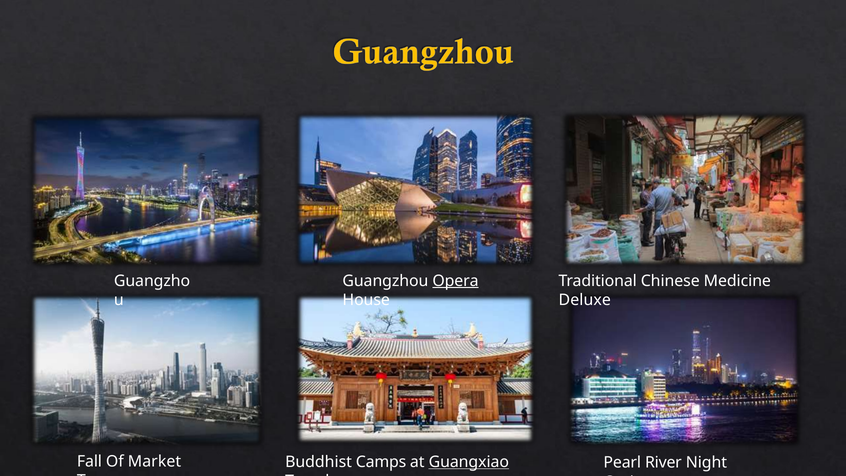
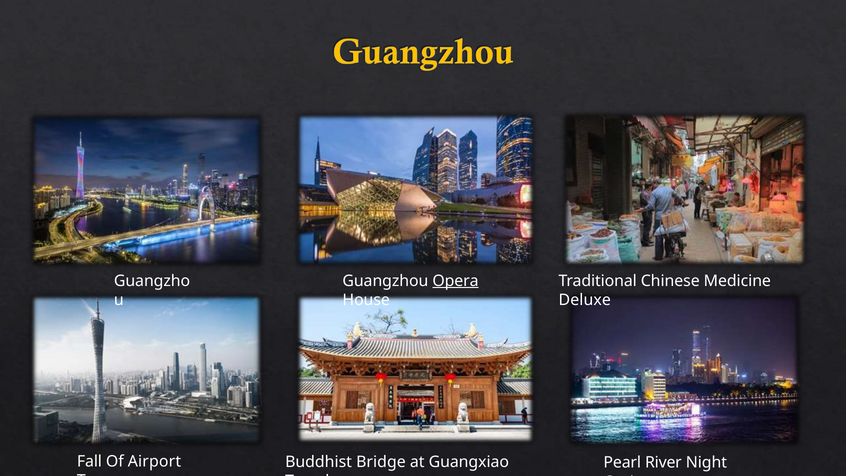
Market: Market -> Airport
Camps: Camps -> Bridge
Guangxiao underline: present -> none
